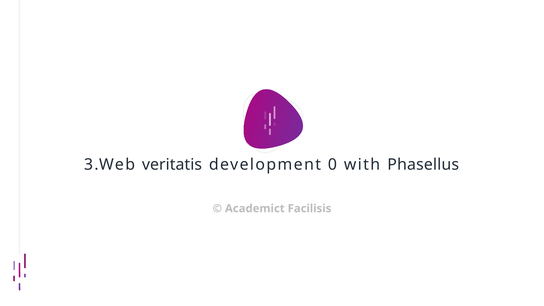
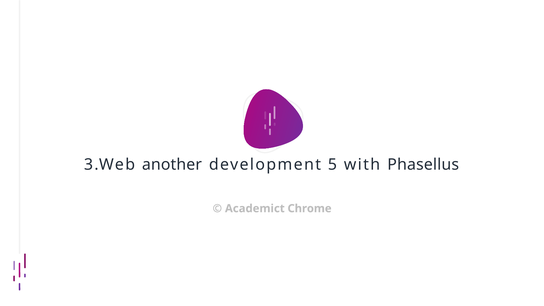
veritatis: veritatis -> another
0: 0 -> 5
Facilisis: Facilisis -> Chrome
